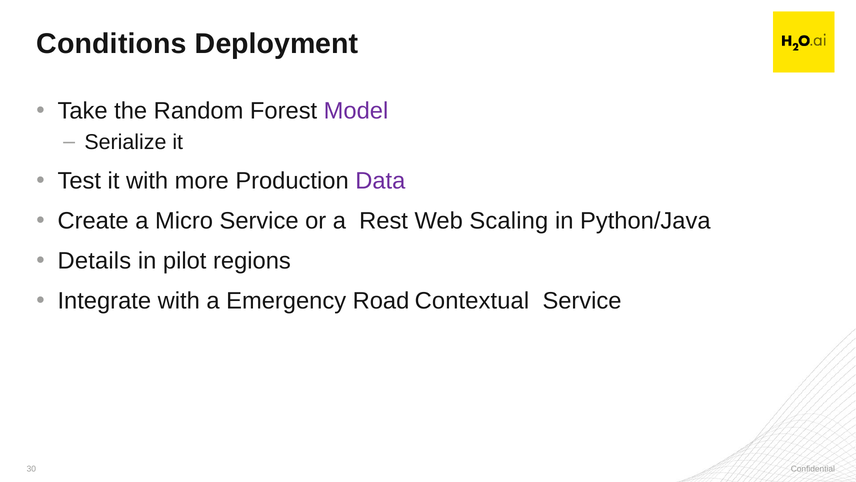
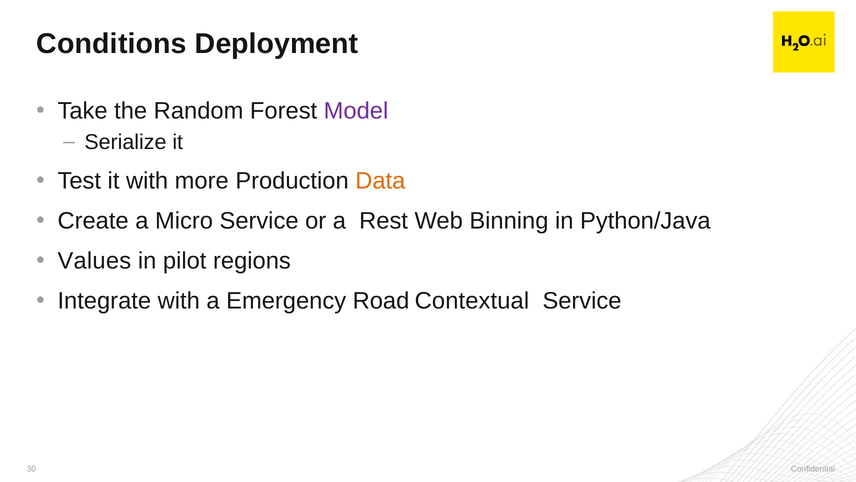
Data colour: purple -> orange
Scaling: Scaling -> Binning
Details: Details -> Values
